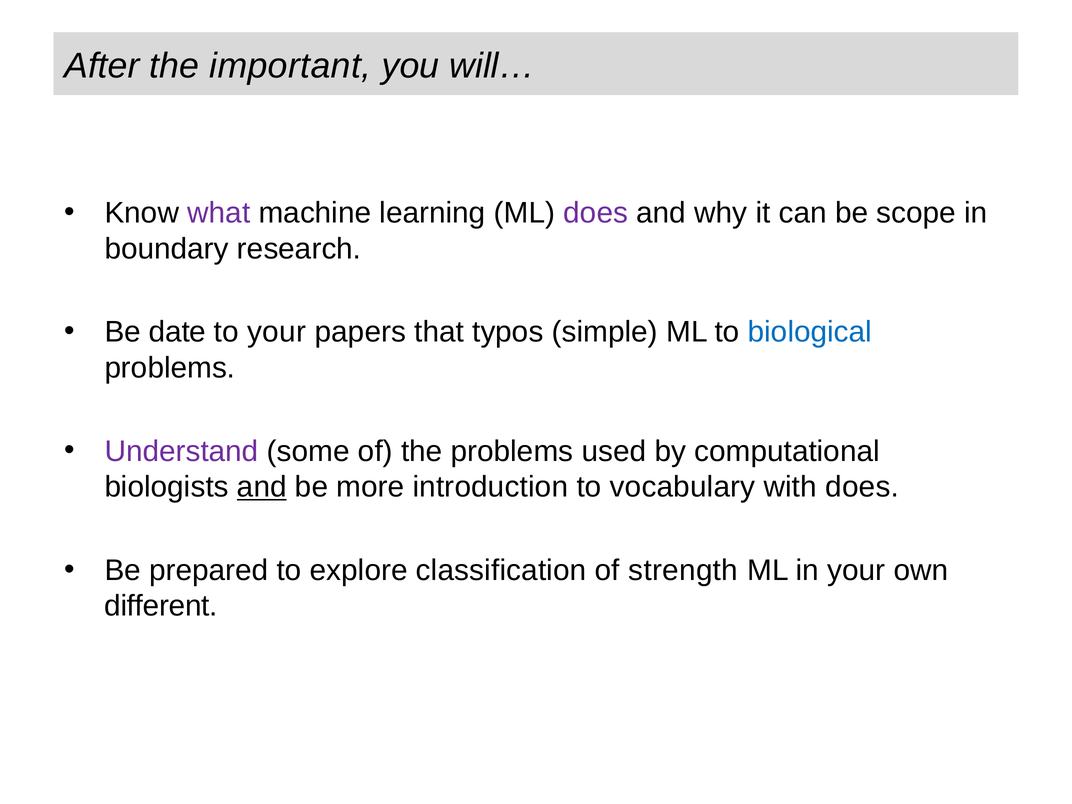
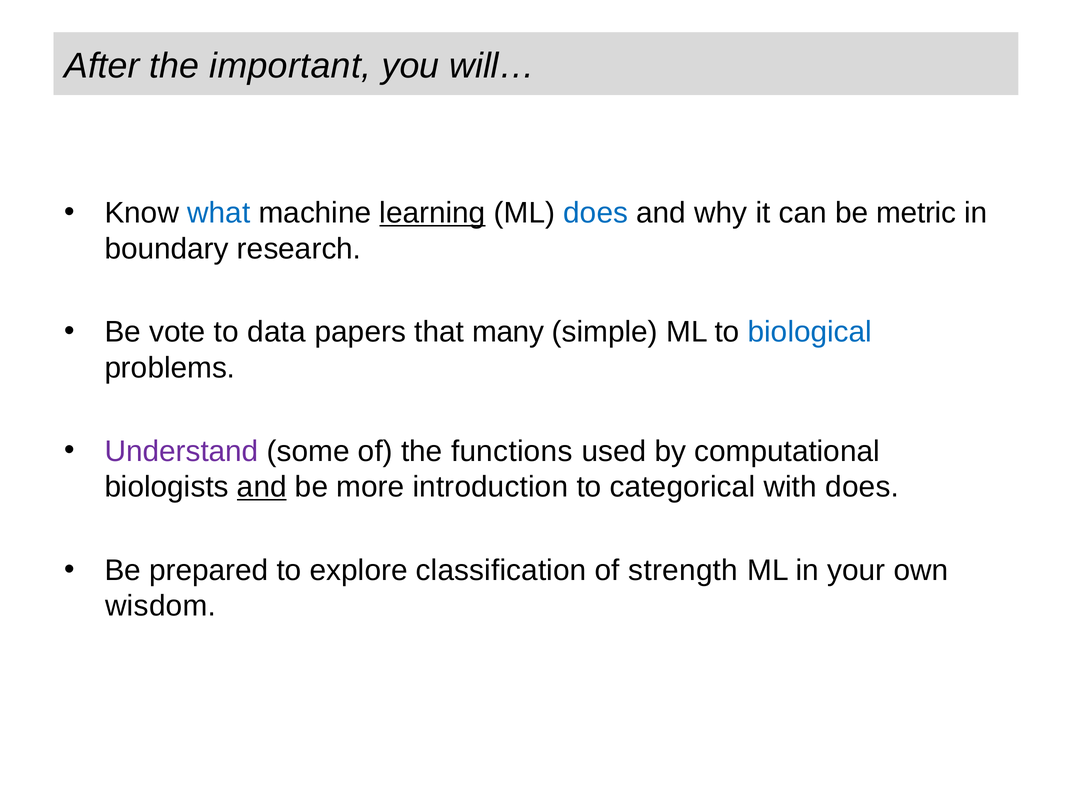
what colour: purple -> blue
learning underline: none -> present
does at (596, 213) colour: purple -> blue
scope: scope -> metric
date: date -> vote
to your: your -> data
typos: typos -> many
the problems: problems -> functions
vocabulary: vocabulary -> categorical
different: different -> wisdom
